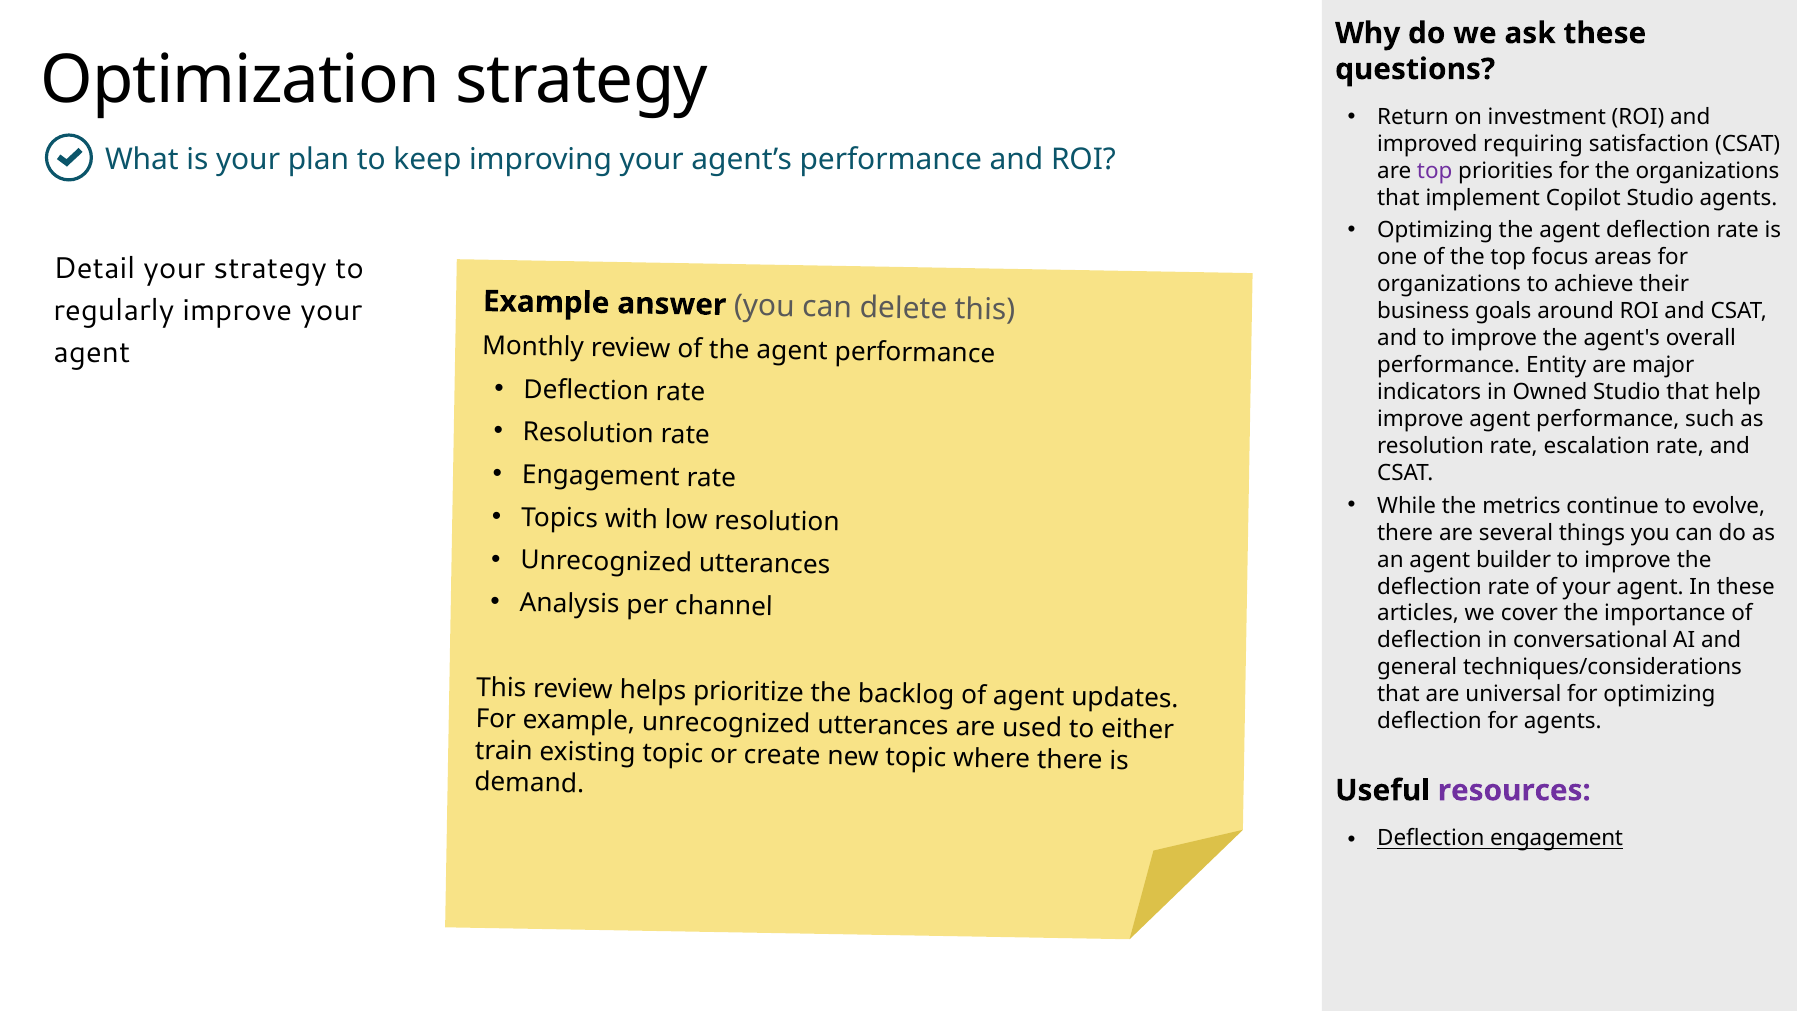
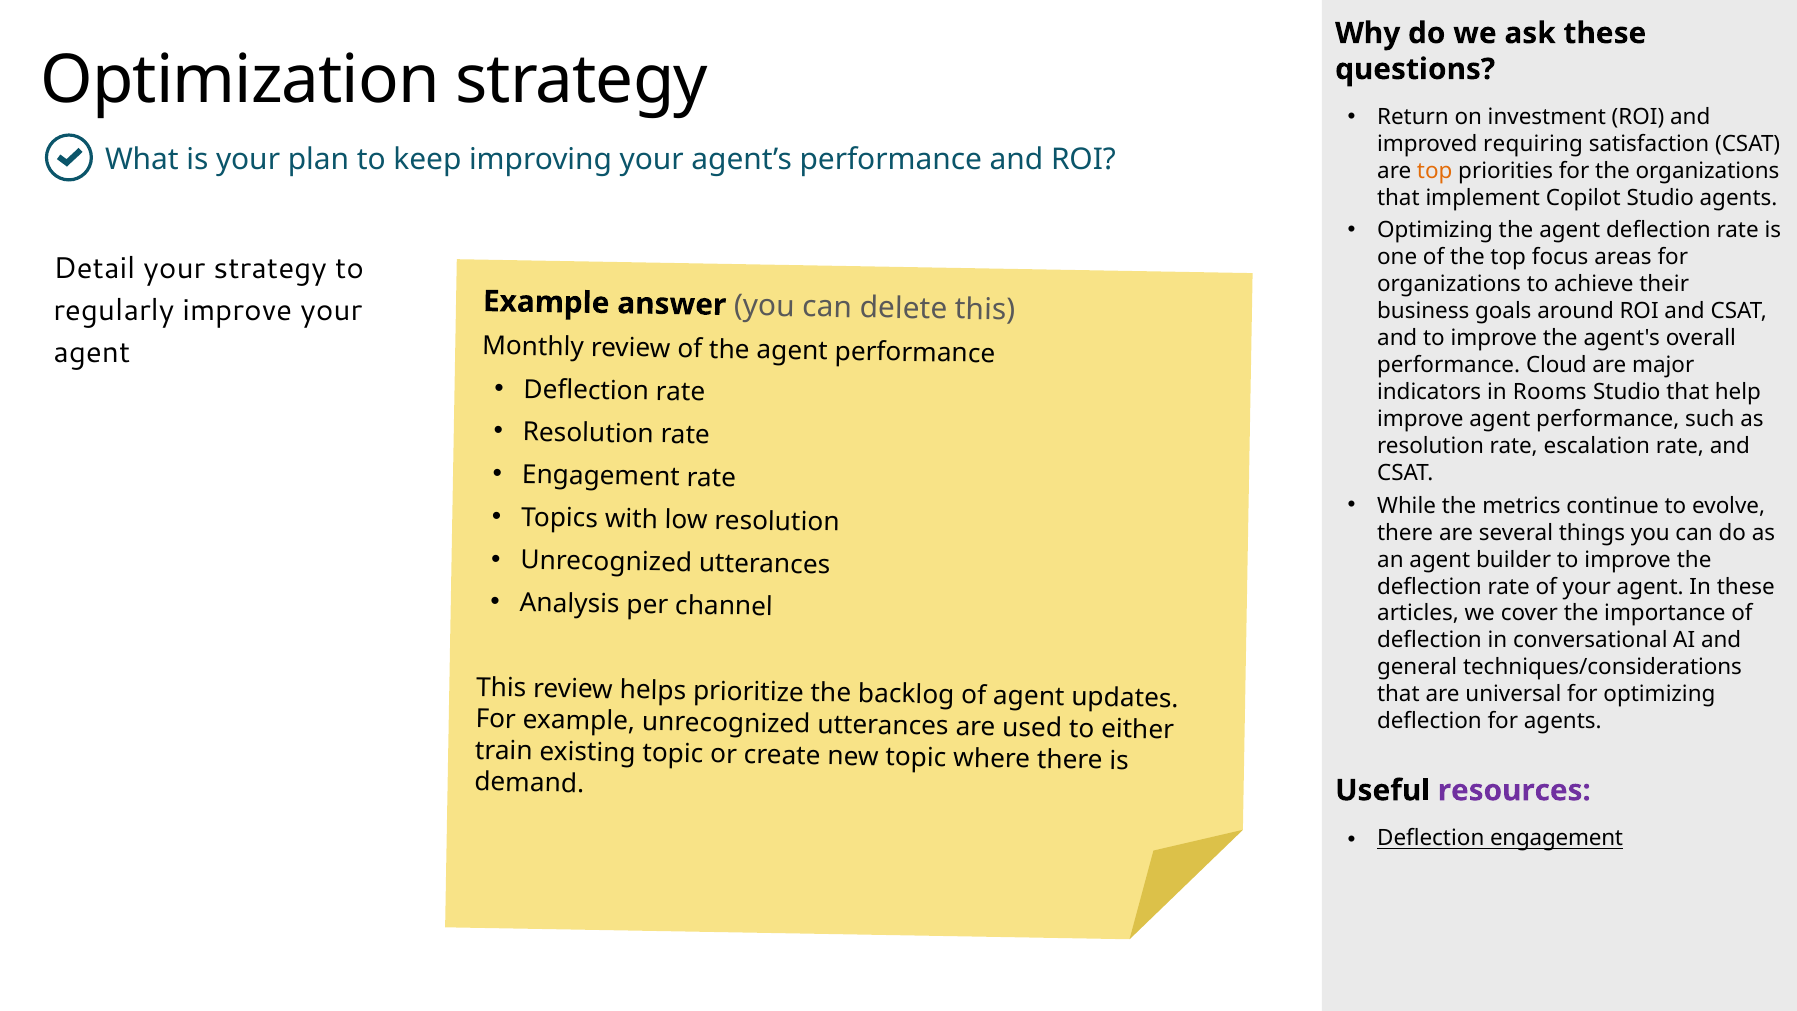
top at (1435, 171) colour: purple -> orange
Entity: Entity -> Cloud
Owned: Owned -> Rooms
